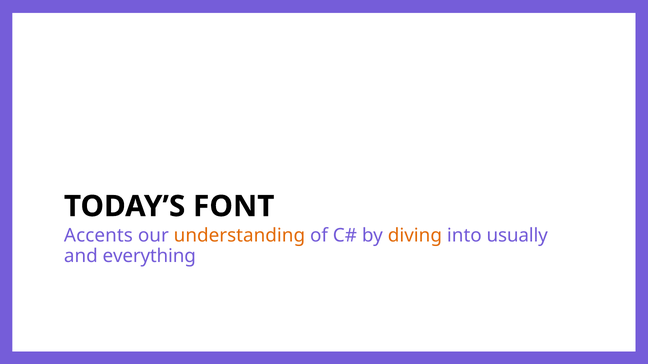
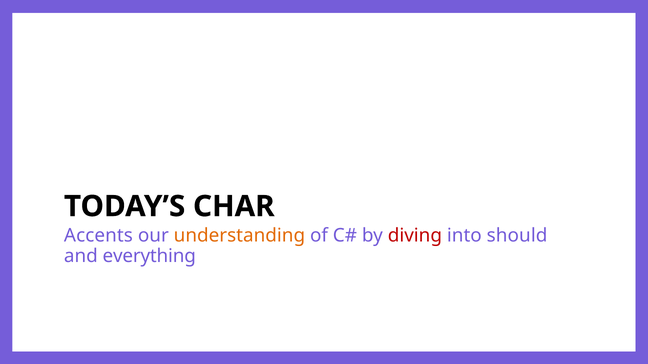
FONT: FONT -> CHAR
diving colour: orange -> red
usually: usually -> should
